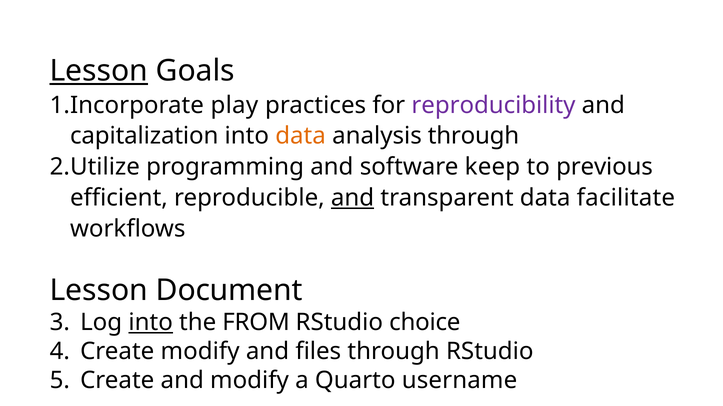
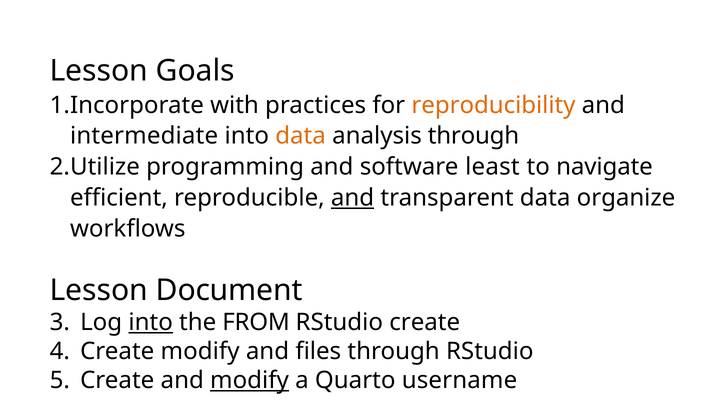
Lesson at (99, 71) underline: present -> none
play: play -> with
reproducibility colour: purple -> orange
capitalization: capitalization -> intermediate
keep: keep -> least
previous: previous -> navigate
facilitate: facilitate -> organize
RStudio choice: choice -> create
modify at (249, 381) underline: none -> present
